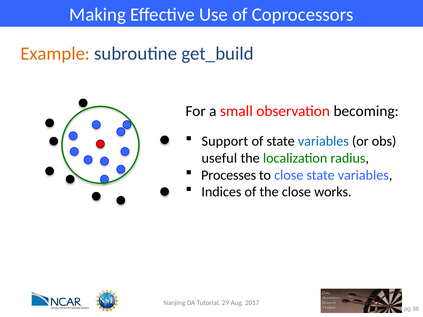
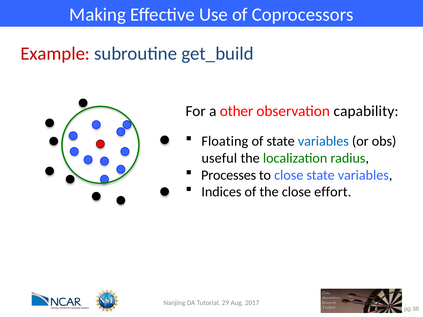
Example colour: orange -> red
small: small -> other
becoming: becoming -> capability
Support: Support -> Floating
works: works -> effort
